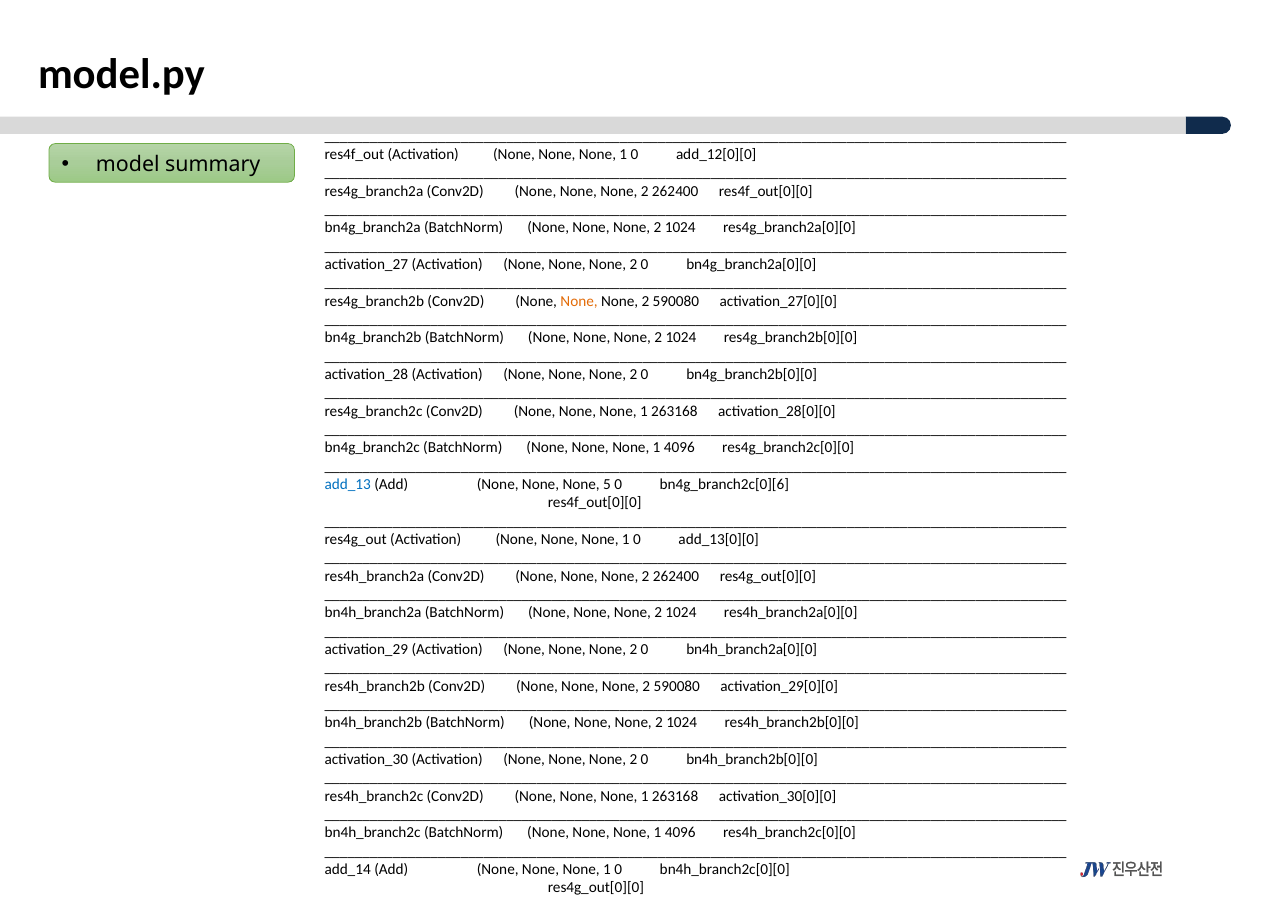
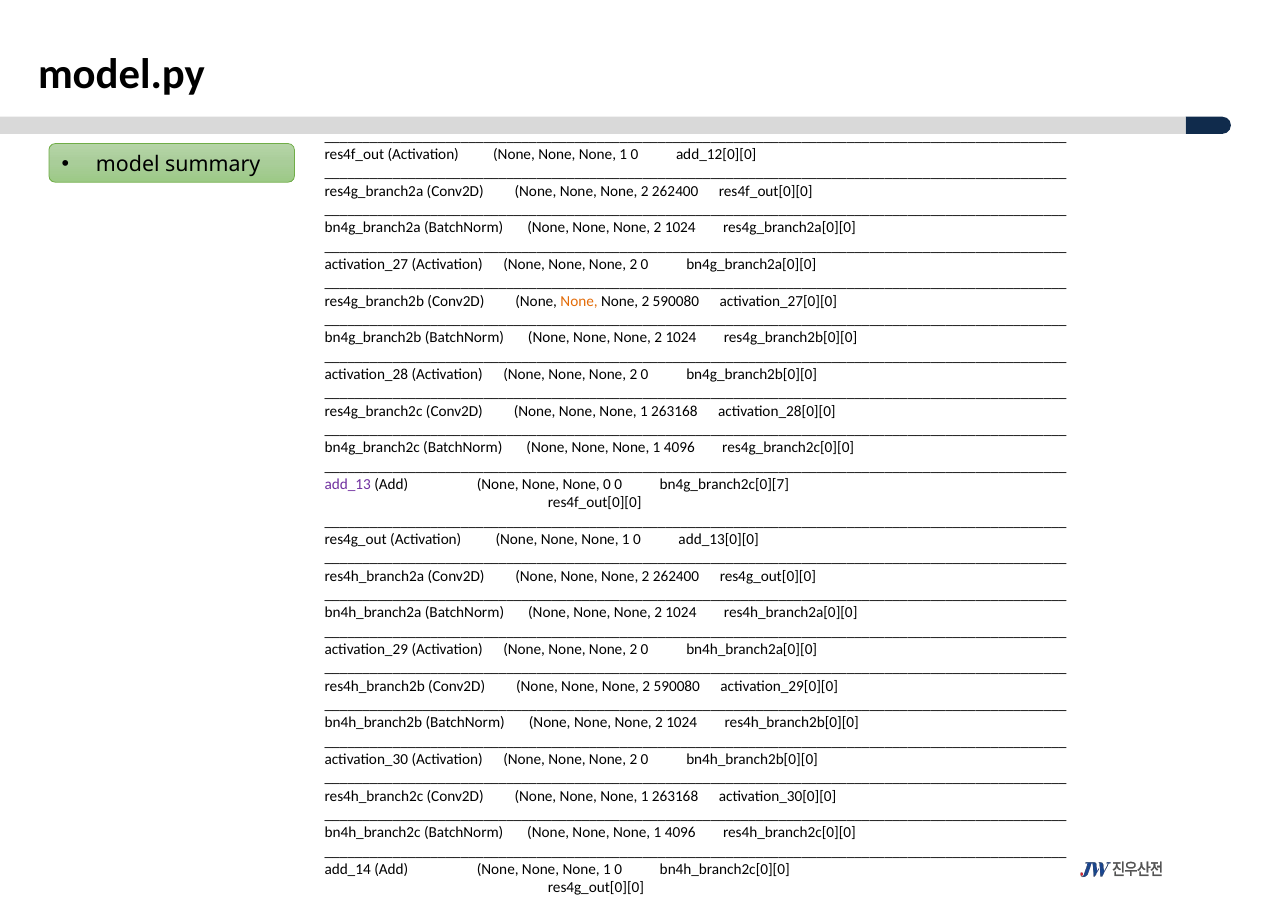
add_13 colour: blue -> purple
None 5: 5 -> 0
bn4g_branch2c[0][6: bn4g_branch2c[0][6 -> bn4g_branch2c[0][7
